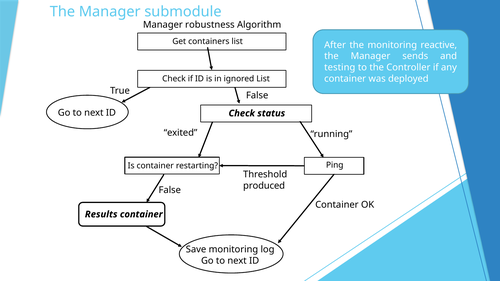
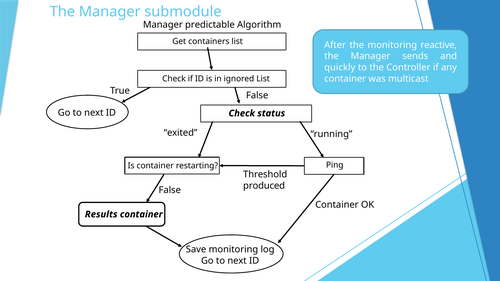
robustness: robustness -> predictable
testing: testing -> quickly
deployed: deployed -> multicast
